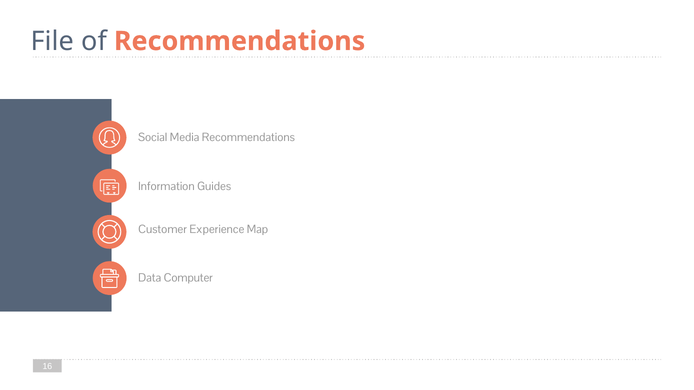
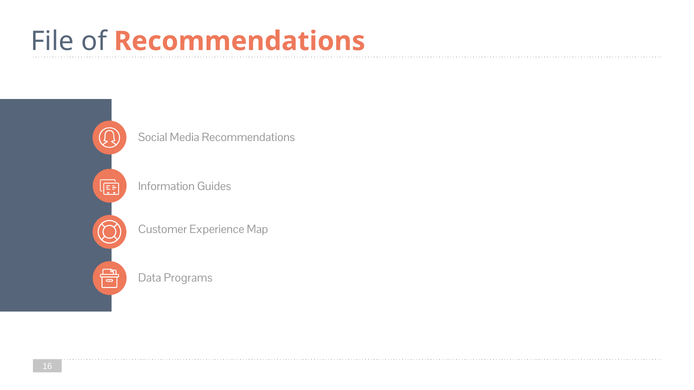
Computer: Computer -> Programs
